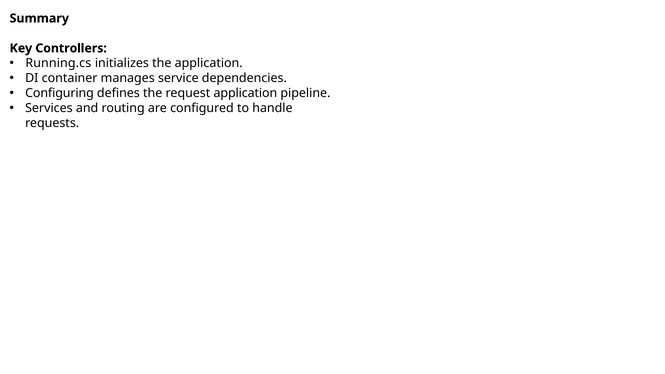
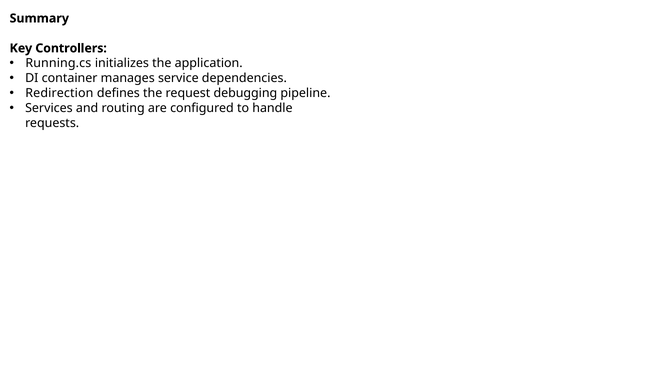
Configuring: Configuring -> Redirection
request application: application -> debugging
